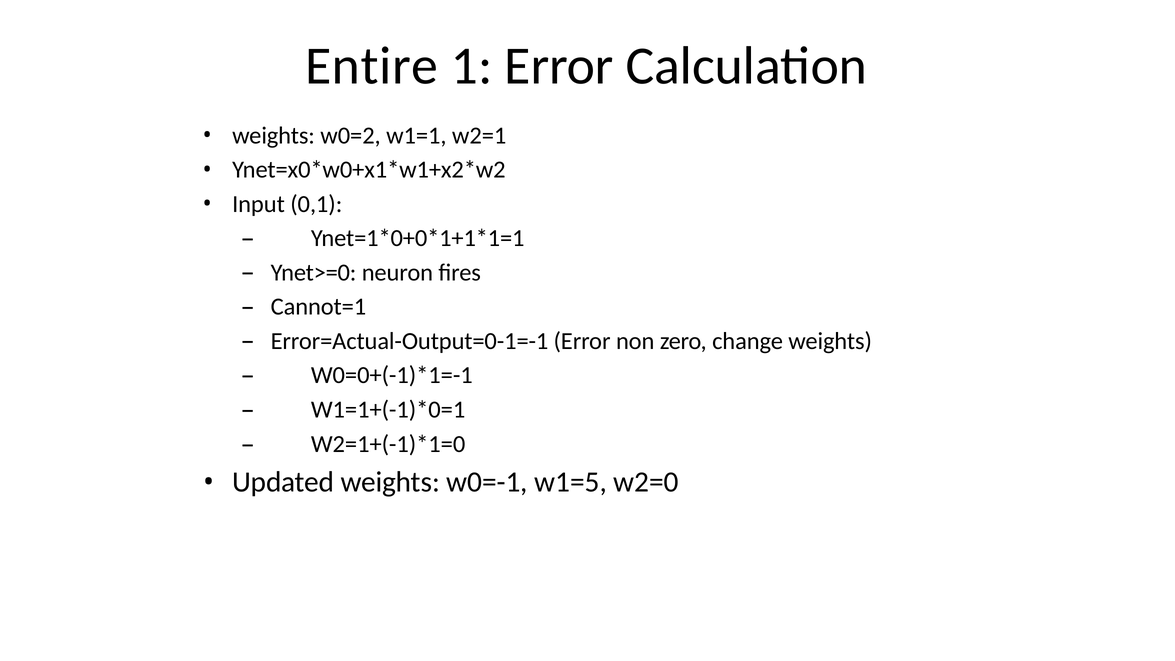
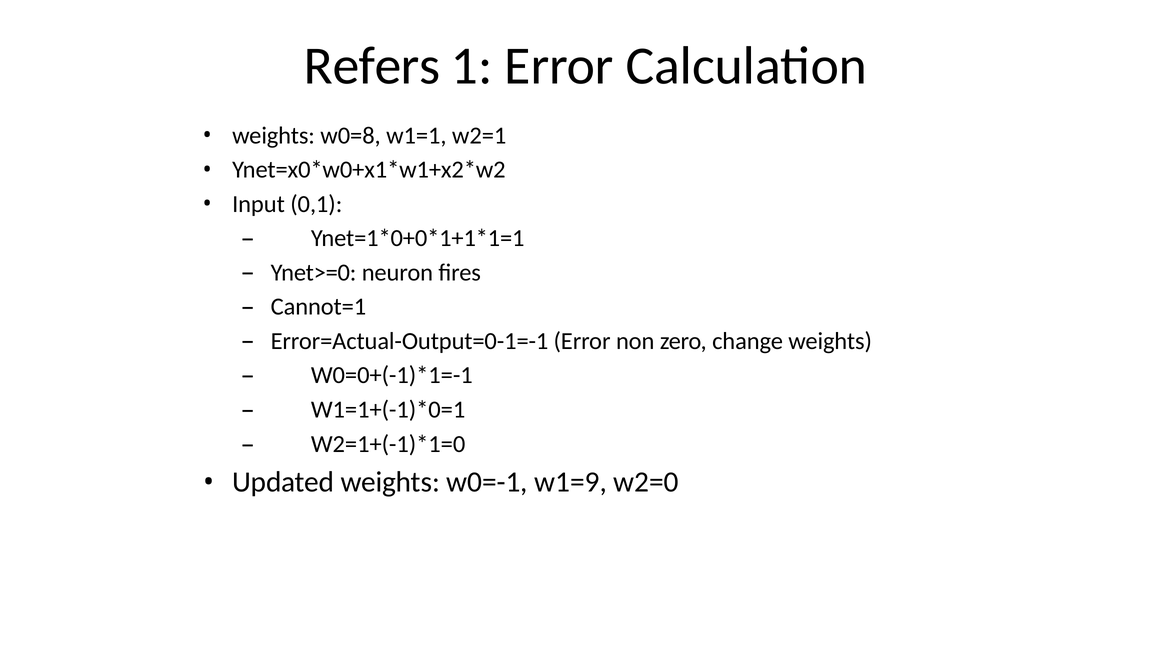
Entire: Entire -> Refers
w0=2: w0=2 -> w0=8
w1=5: w1=5 -> w1=9
